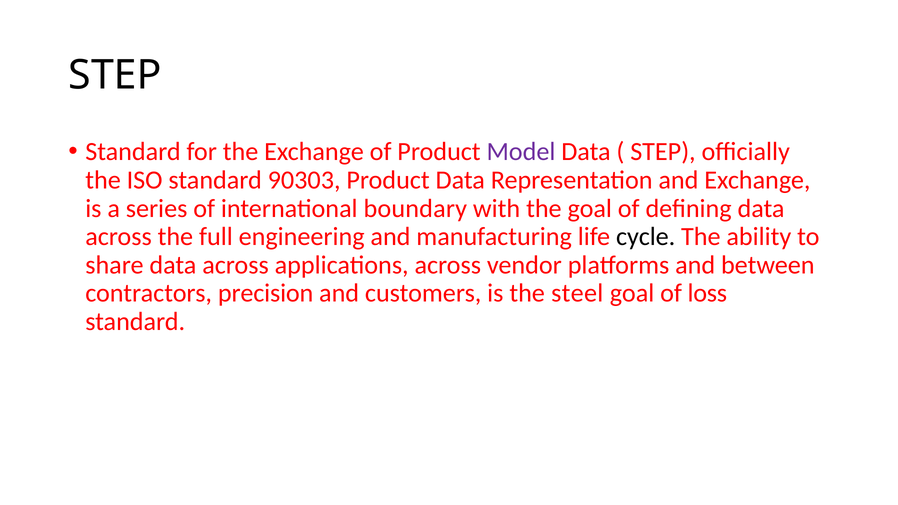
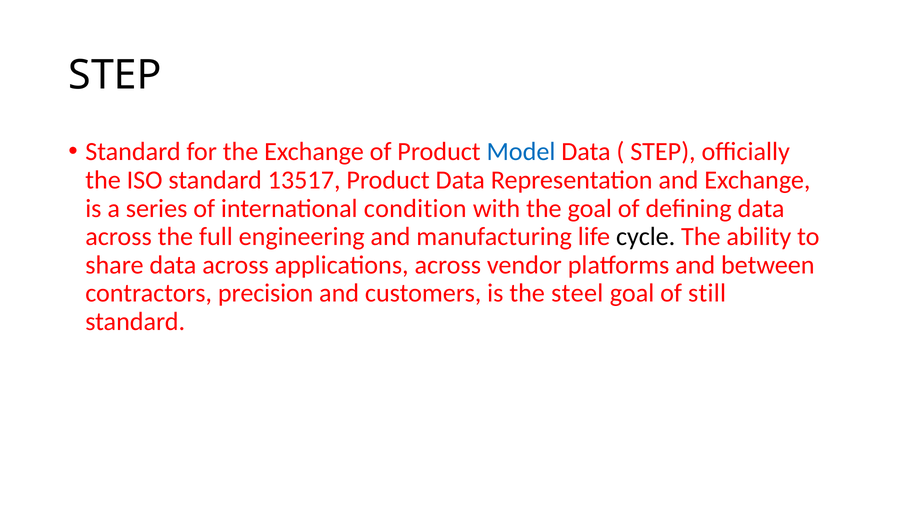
Model colour: purple -> blue
90303: 90303 -> 13517
boundary: boundary -> condition
loss: loss -> still
